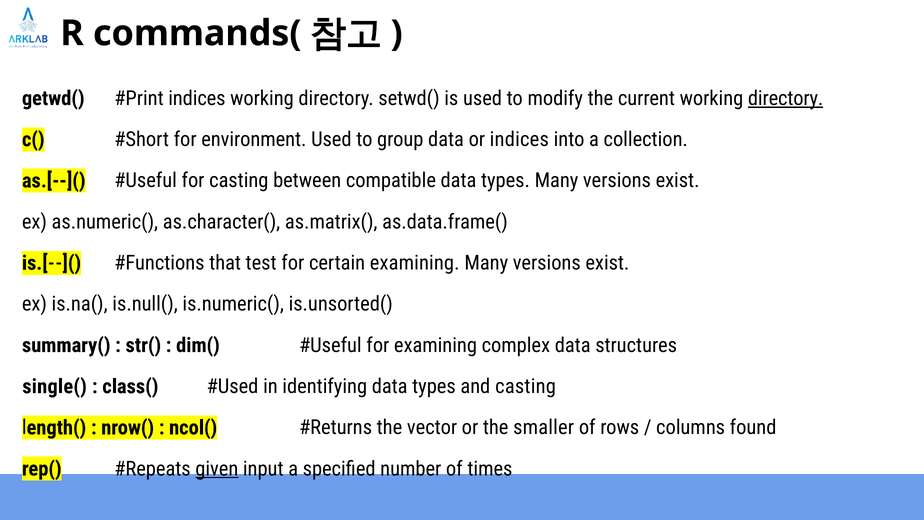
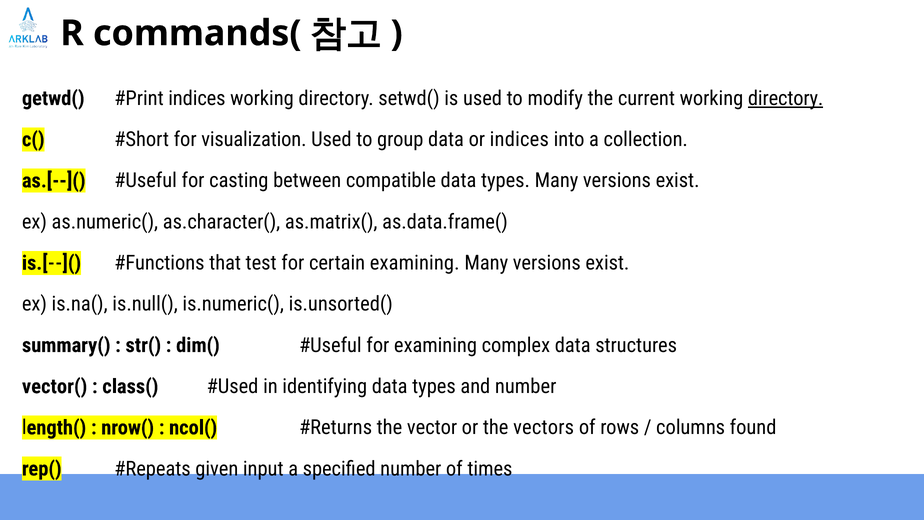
environment: environment -> visualization
single(: single( -> vector(
and casting: casting -> number
smaller: smaller -> vectors
given underline: present -> none
